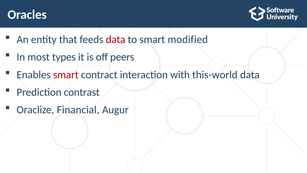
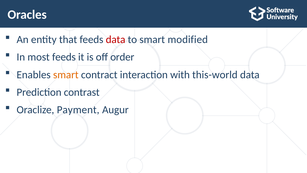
most types: types -> feeds
peers: peers -> order
smart at (66, 75) colour: red -> orange
Financial: Financial -> Payment
